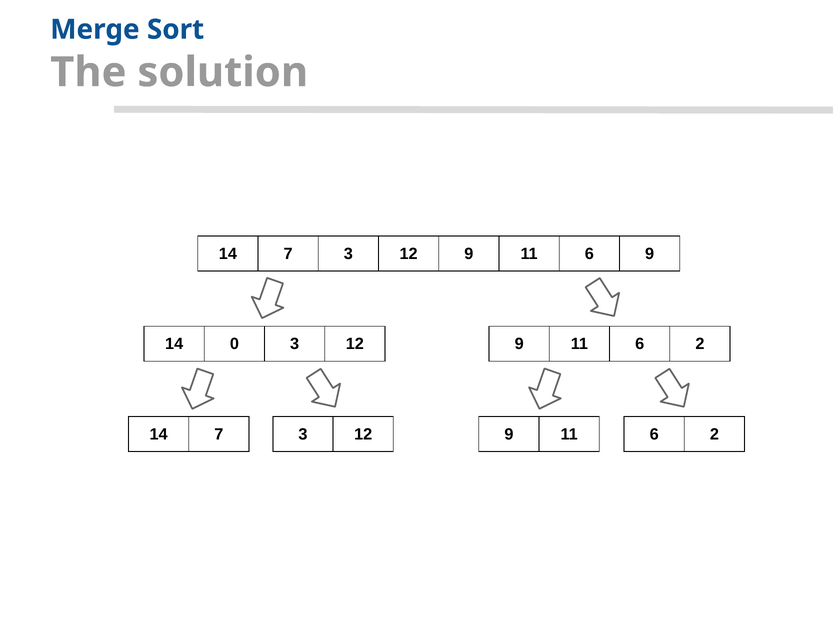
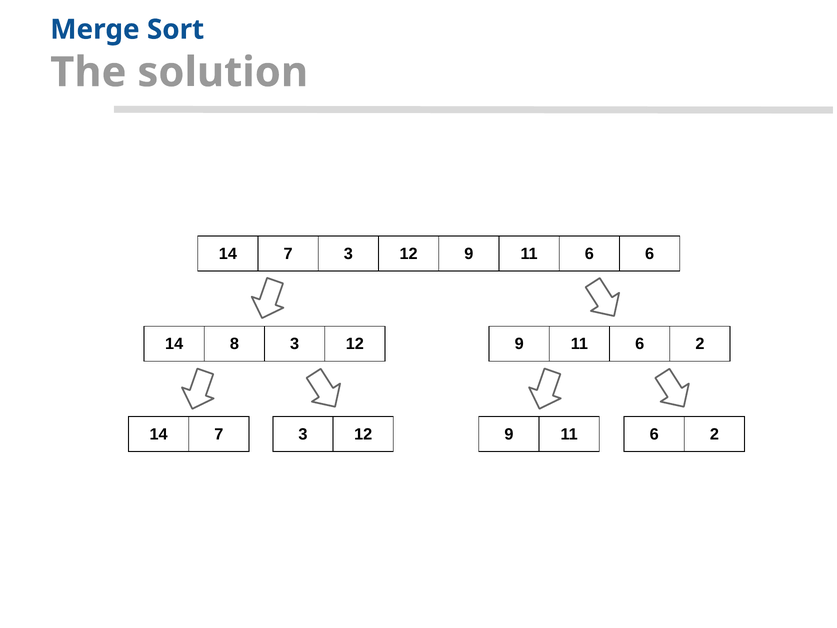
6 9: 9 -> 6
0: 0 -> 8
